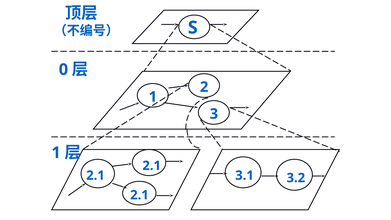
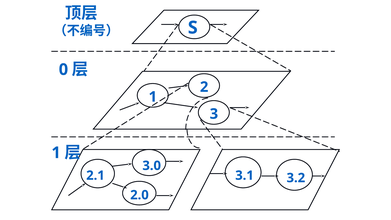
2.1 at (152, 166): 2.1 -> 3.0
2.1 at (139, 195): 2.1 -> 2.0
